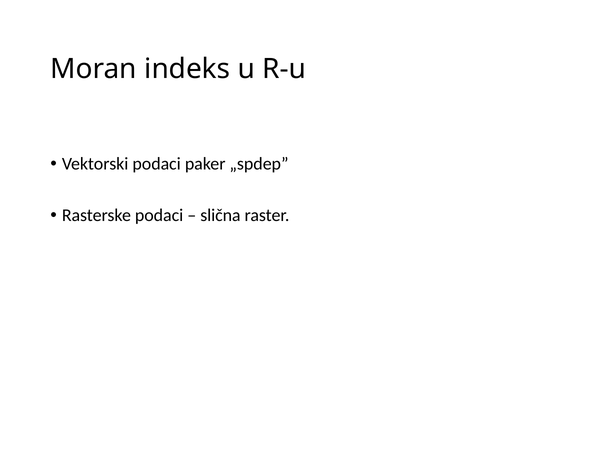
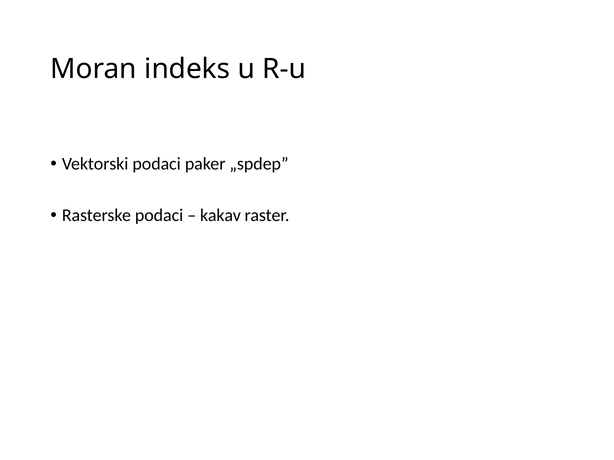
slična: slična -> kakav
